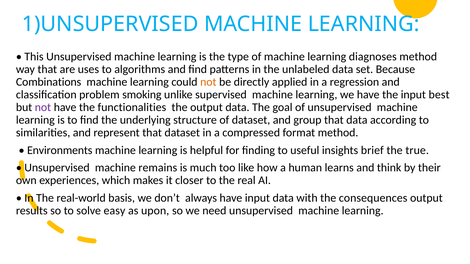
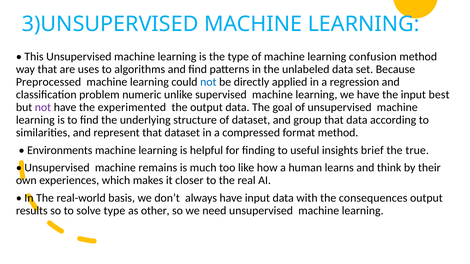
1)UNSUPERVISED: 1)UNSUPERVISED -> 3)UNSUPERVISED
diagnoses: diagnoses -> confusion
Combinations: Combinations -> Preprocessed
not at (208, 82) colour: orange -> blue
smoking: smoking -> numeric
functionalities: functionalities -> experimented
solve easy: easy -> type
upon: upon -> other
